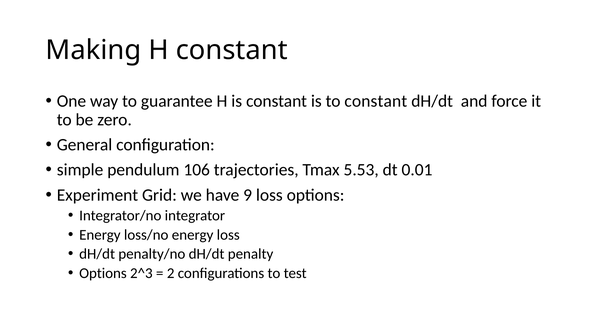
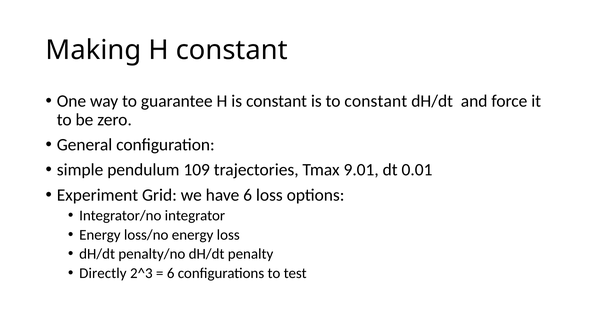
106: 106 -> 109
5.53: 5.53 -> 9.01
have 9: 9 -> 6
Options at (103, 274): Options -> Directly
2 at (171, 274): 2 -> 6
